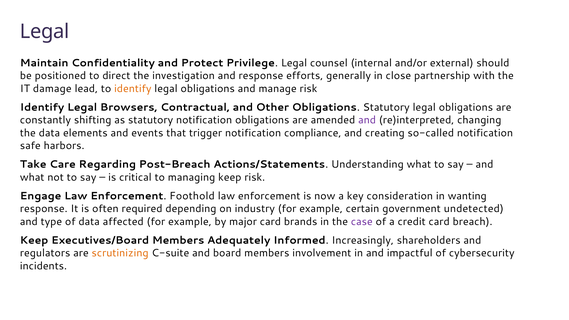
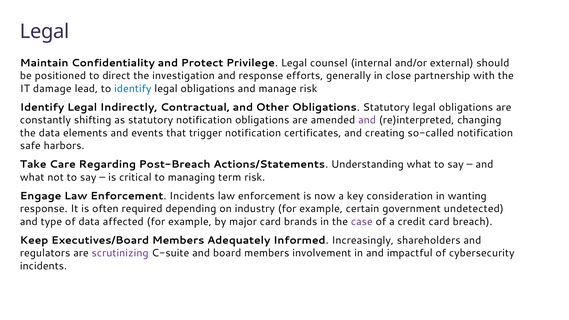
identify at (133, 89) colour: orange -> blue
Browsers: Browsers -> Indirectly
compliance: compliance -> certificates
managing keep: keep -> term
Enforcement Foothold: Foothold -> Incidents
scrutinizing colour: orange -> purple
